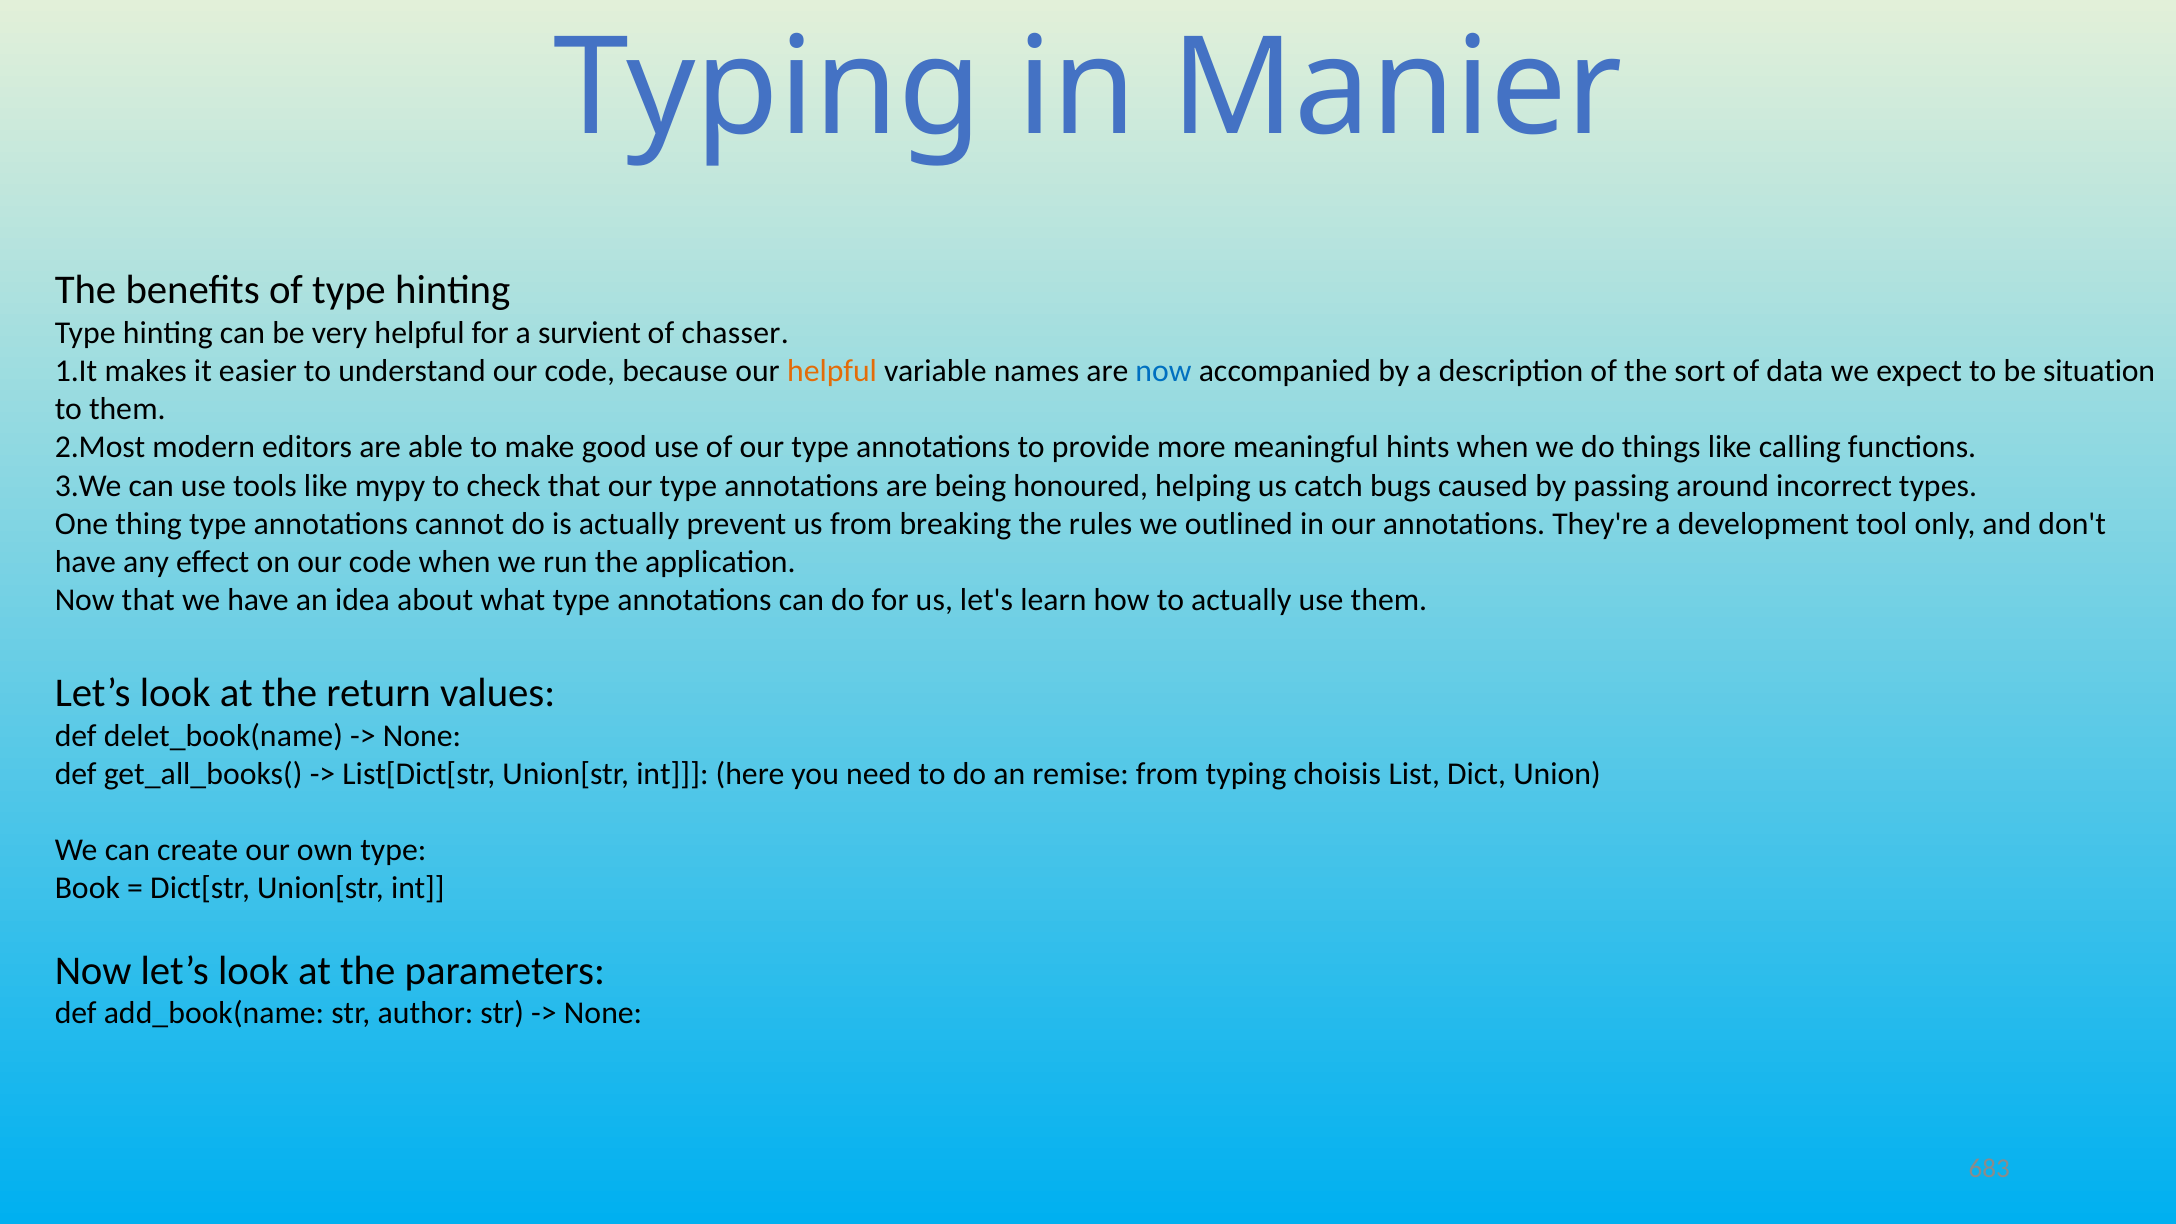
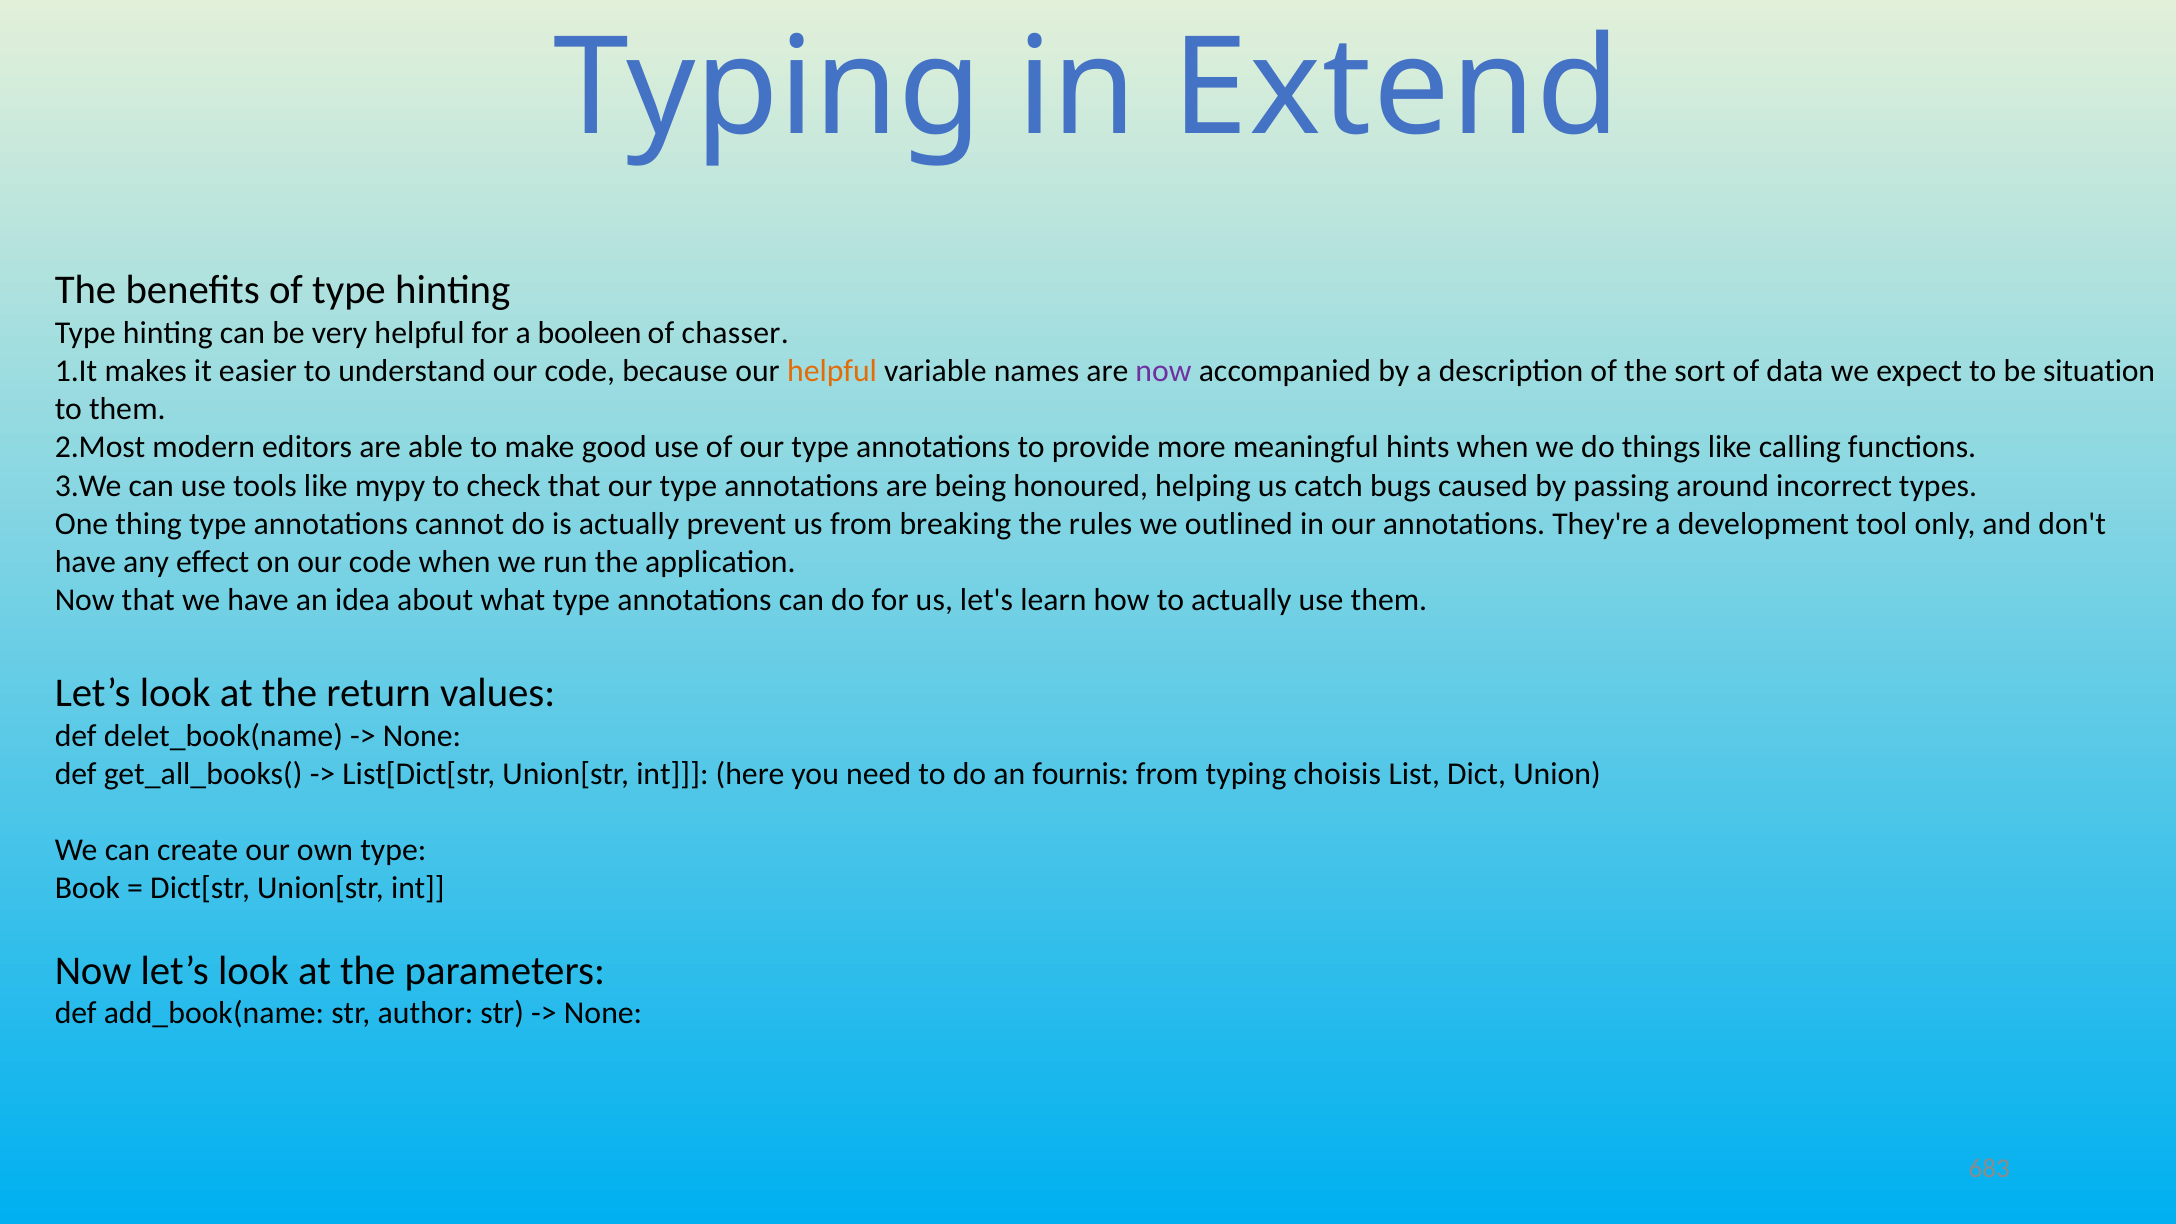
Manier: Manier -> Extend
survient: survient -> booleen
now at (1163, 371) colour: blue -> purple
remise: remise -> fournis
